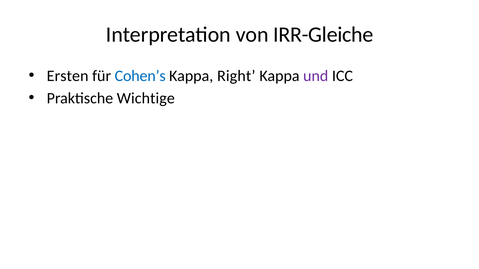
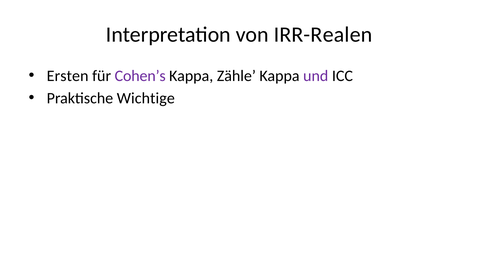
IRR-Gleiche: IRR-Gleiche -> IRR-Realen
Cohen’s colour: blue -> purple
Right: Right -> Zähle
